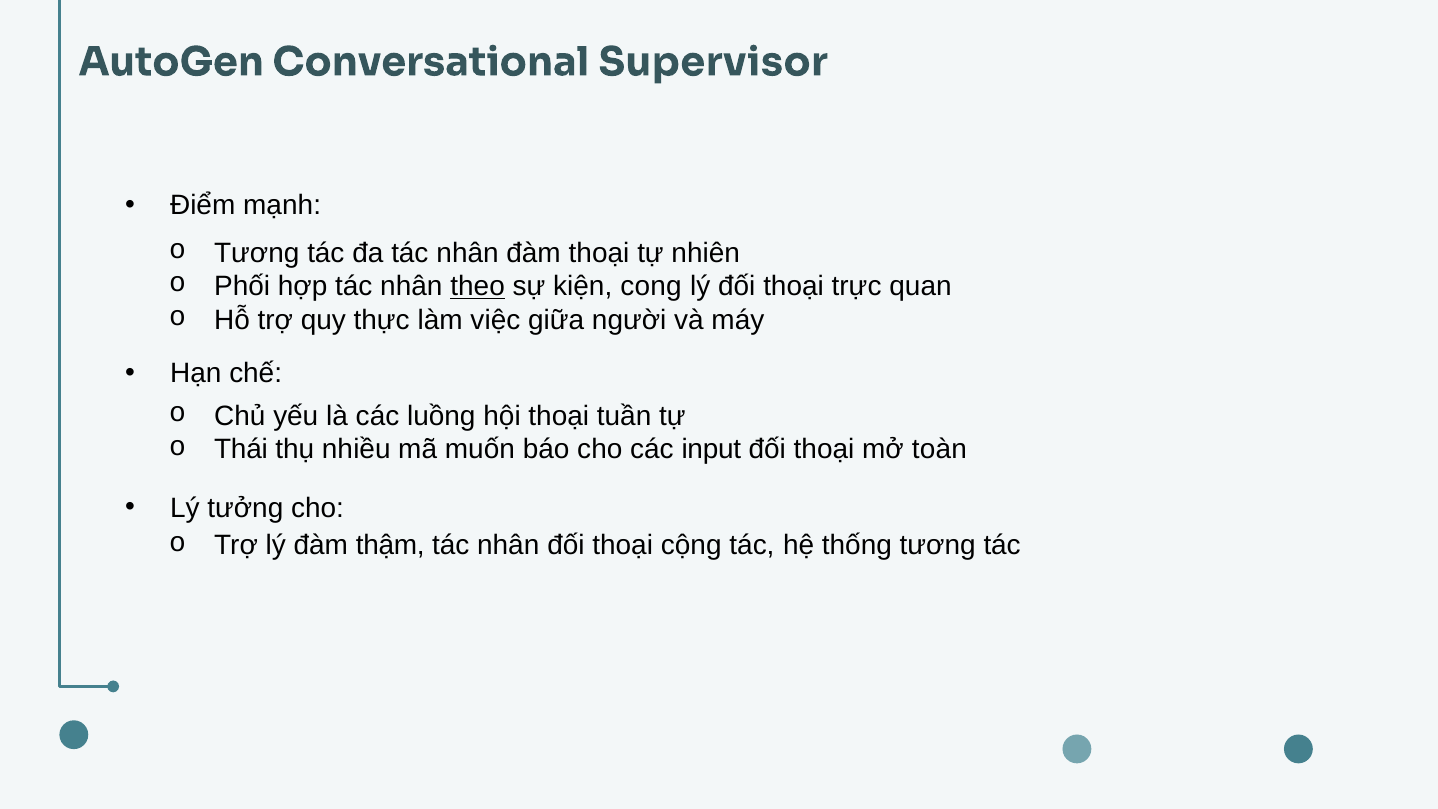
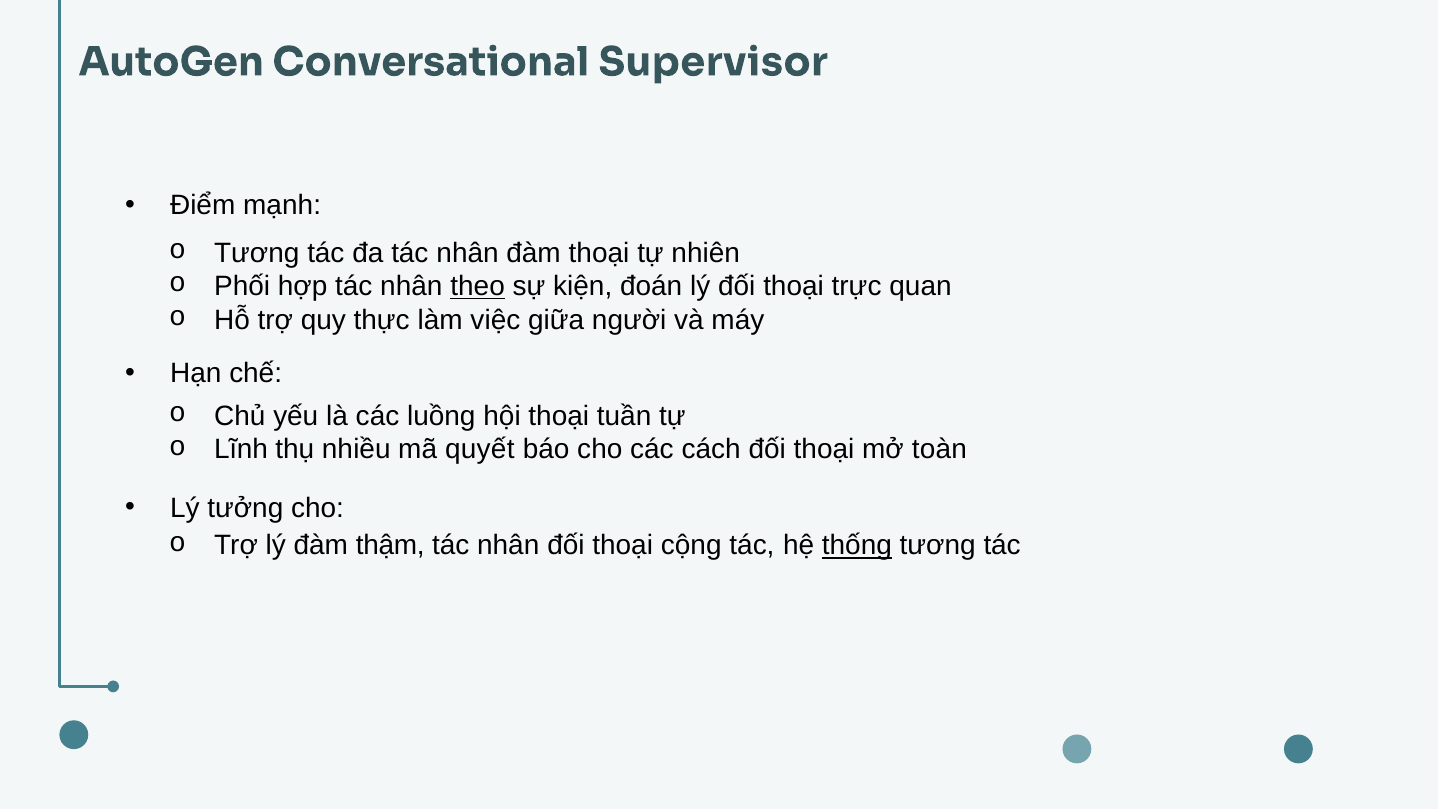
cong: cong -> đoán
Thái: Thái -> Lĩnh
muốn: muốn -> quyết
input: input -> cách
thống underline: none -> present
